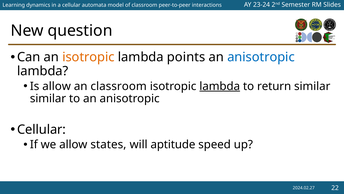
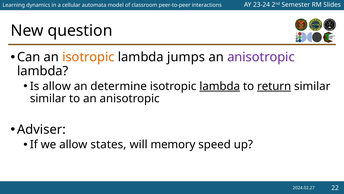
points: points -> jumps
anisotropic at (261, 57) colour: blue -> purple
an classroom: classroom -> determine
return underline: none -> present
Cellular at (41, 129): Cellular -> Adviser
aptitude: aptitude -> memory
